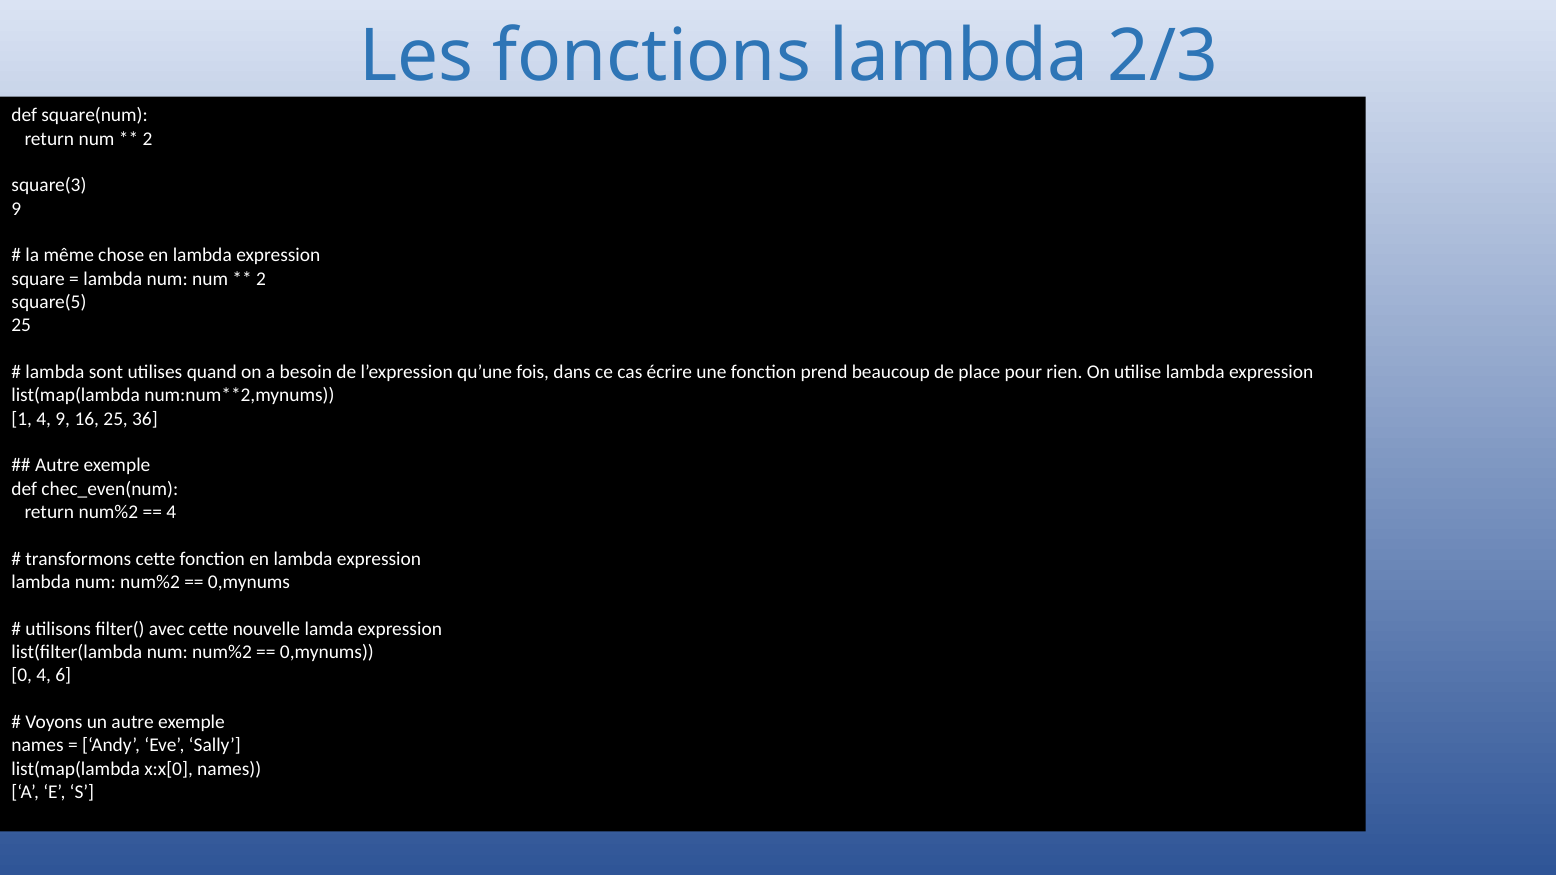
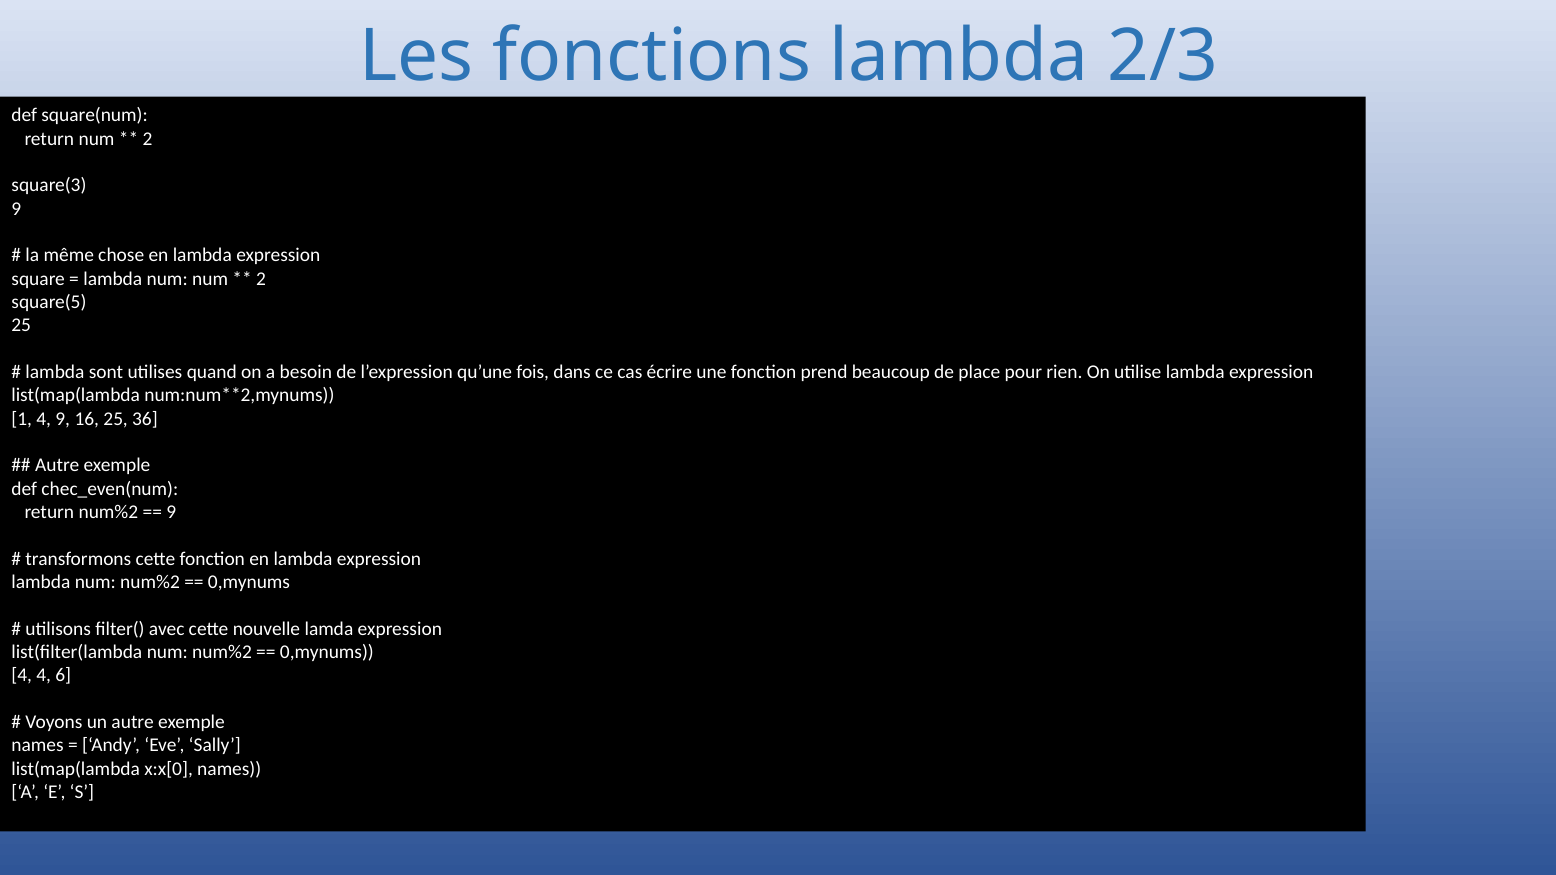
4 at (171, 512): 4 -> 9
0 at (22, 676): 0 -> 4
